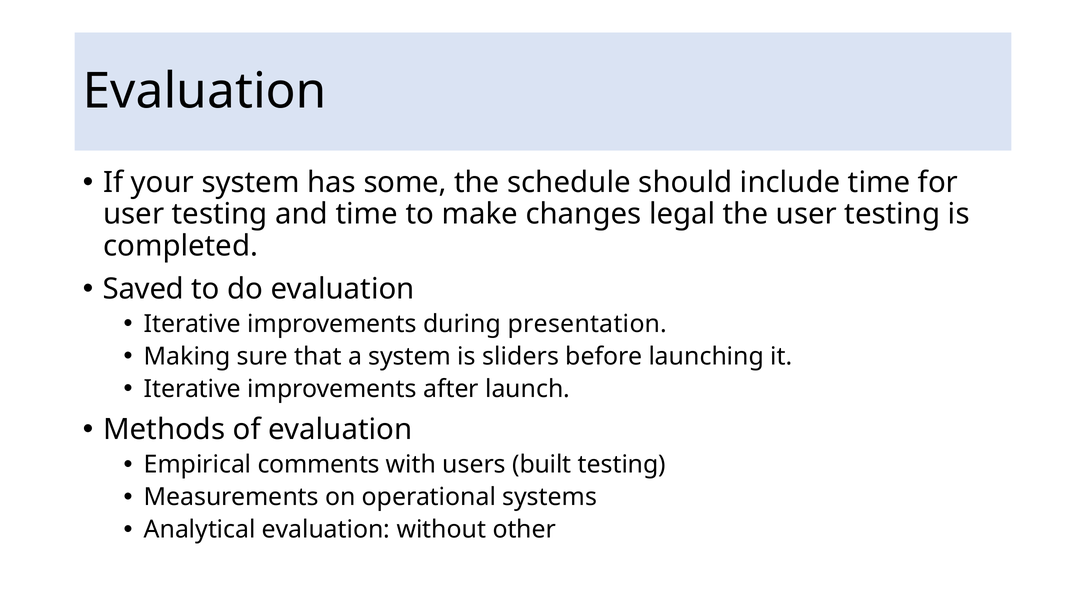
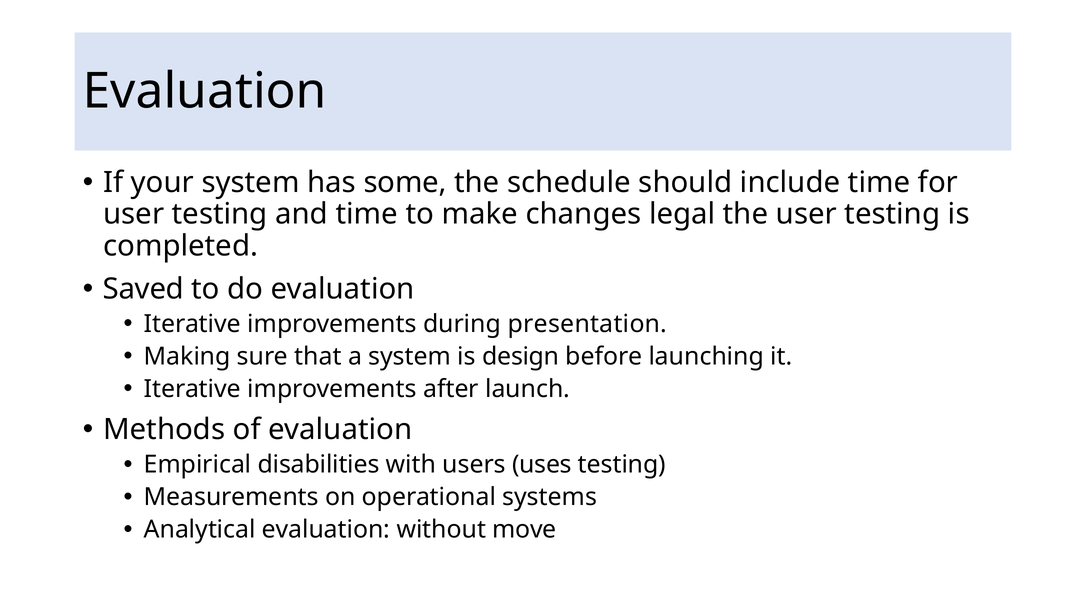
sliders: sliders -> design
comments: comments -> disabilities
built: built -> uses
other: other -> move
